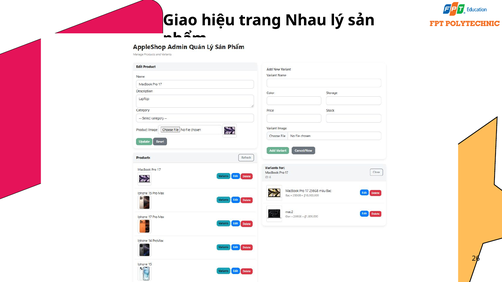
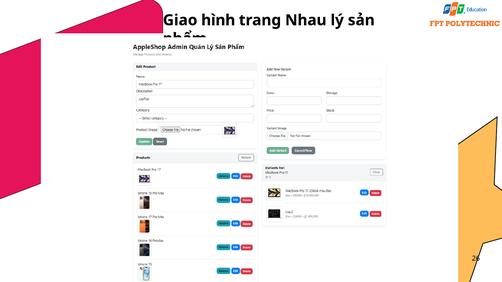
hiệu: hiệu -> hình
